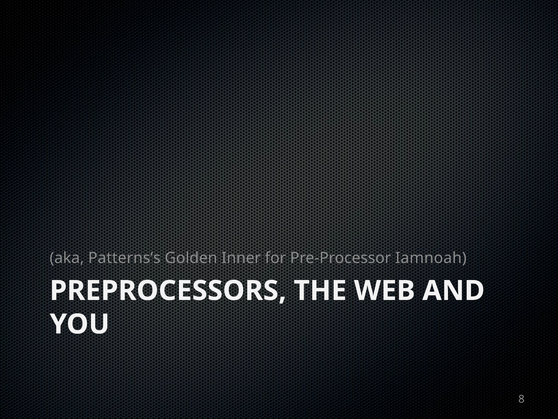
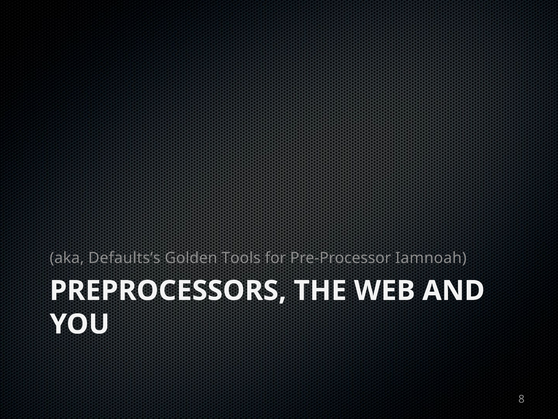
Patterns’s: Patterns’s -> Defaults’s
Inner: Inner -> Tools
